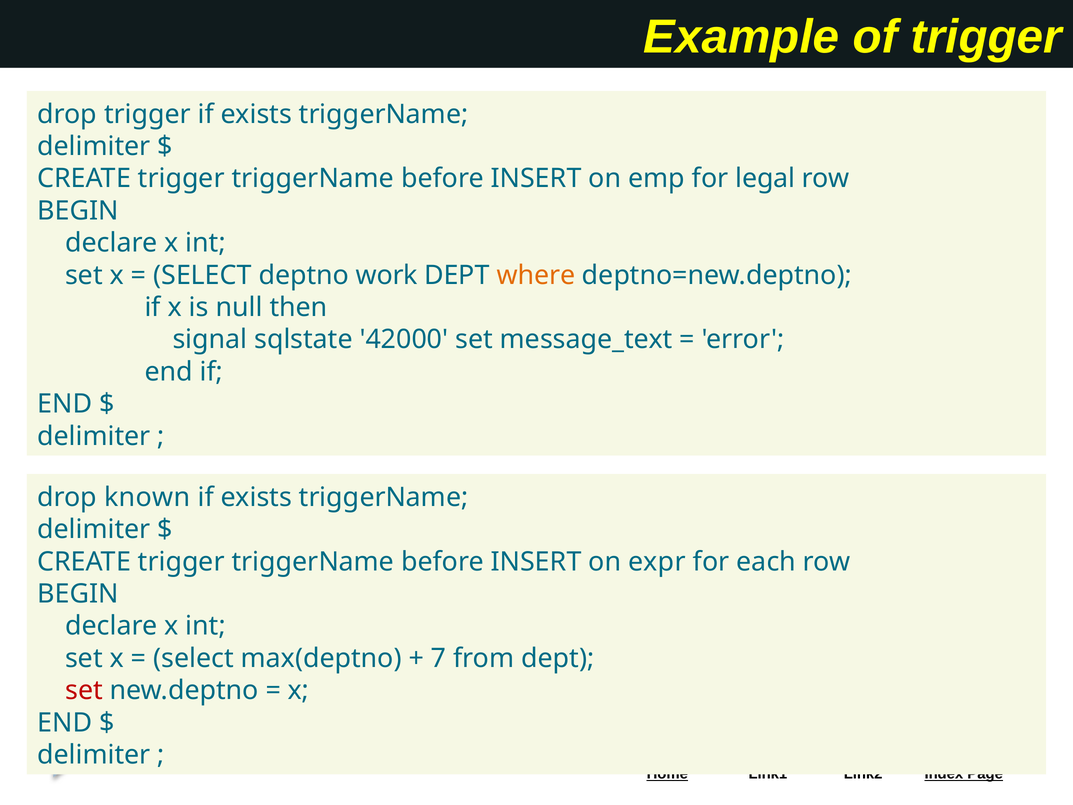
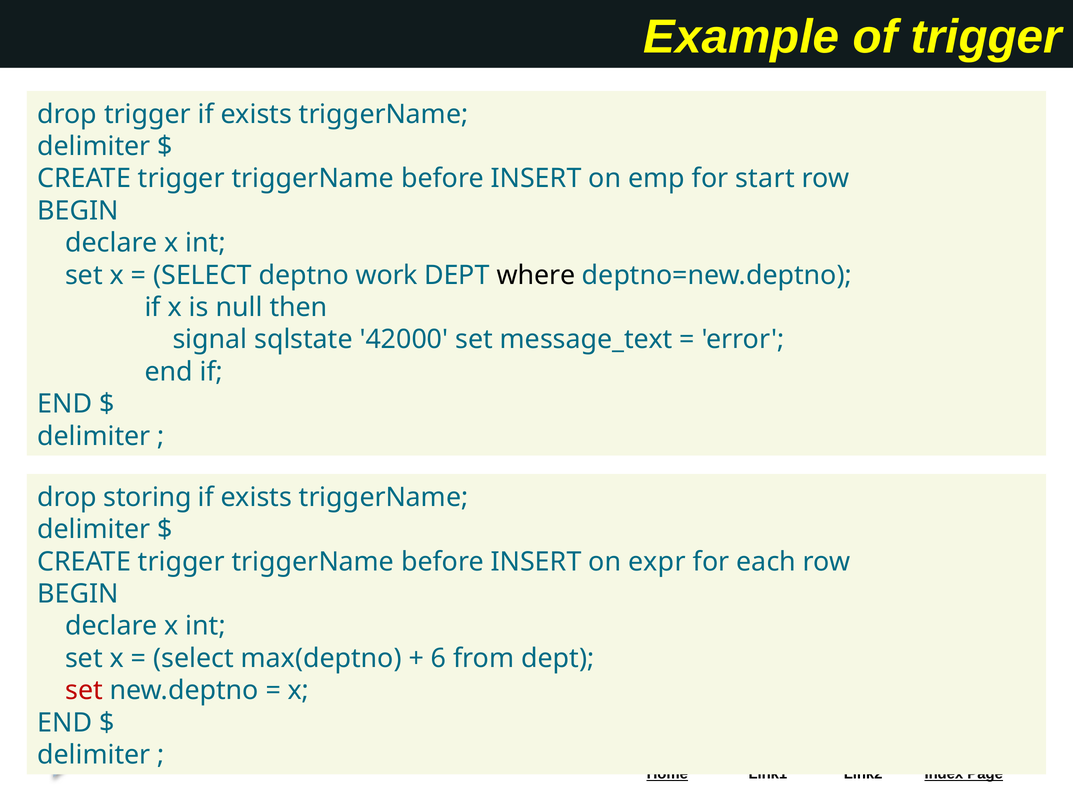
legal: legal -> start
where colour: orange -> black
known: known -> storing
7: 7 -> 6
